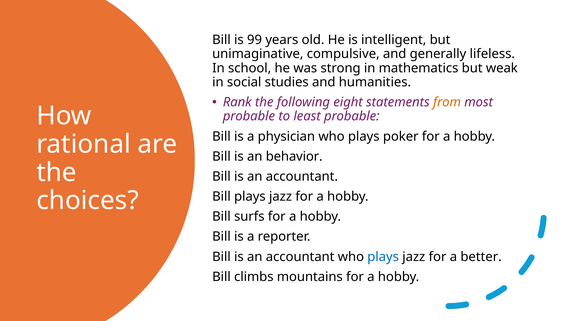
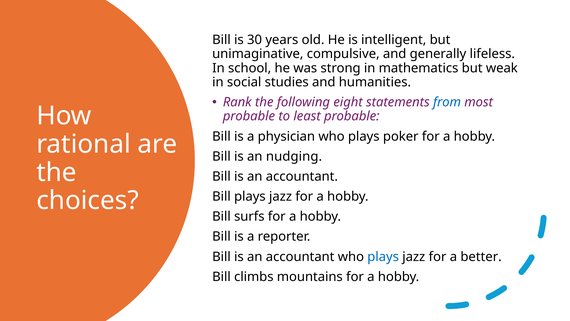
99: 99 -> 30
from colour: orange -> blue
behavior: behavior -> nudging
